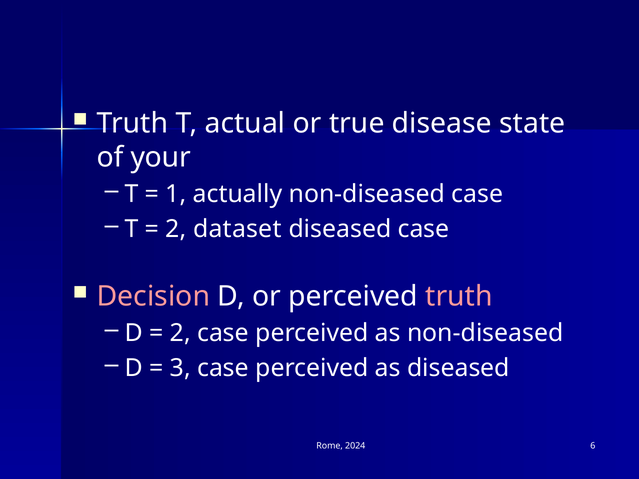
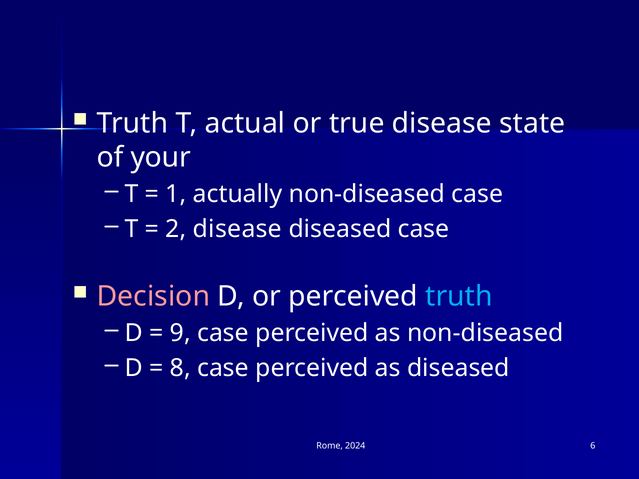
2 dataset: dataset -> disease
truth at (459, 297) colour: pink -> light blue
2 at (180, 333): 2 -> 9
3: 3 -> 8
